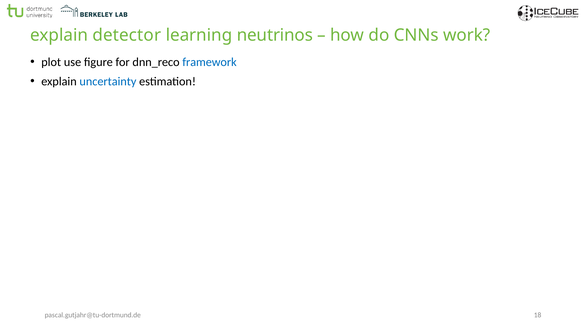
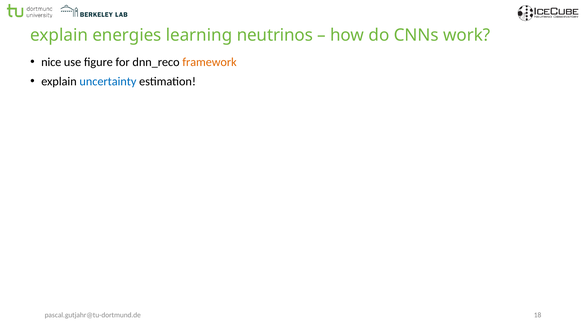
detector: detector -> energies
plot: plot -> nice
framework colour: blue -> orange
